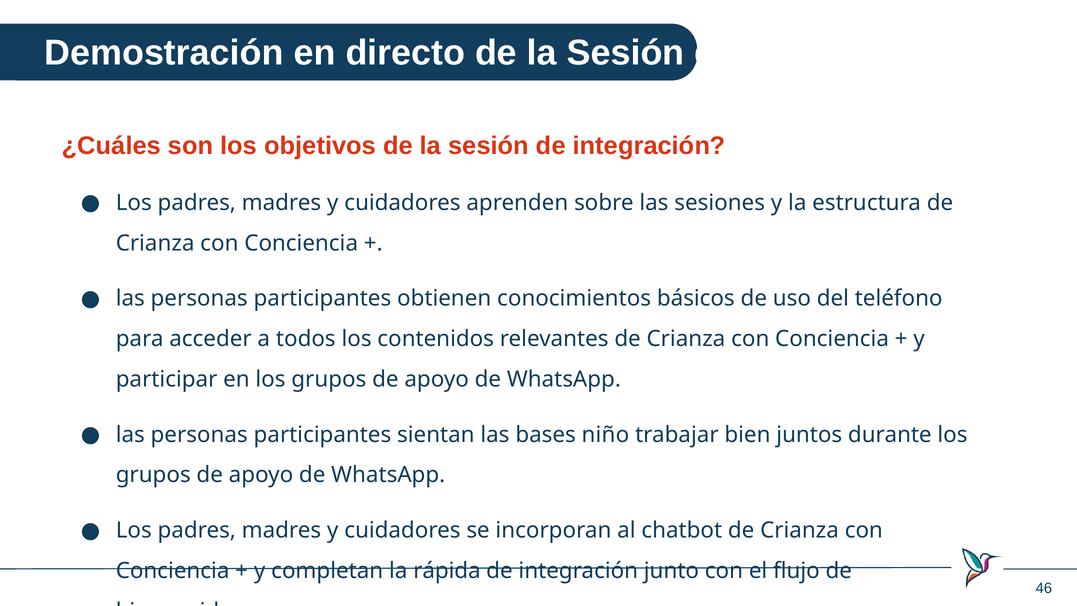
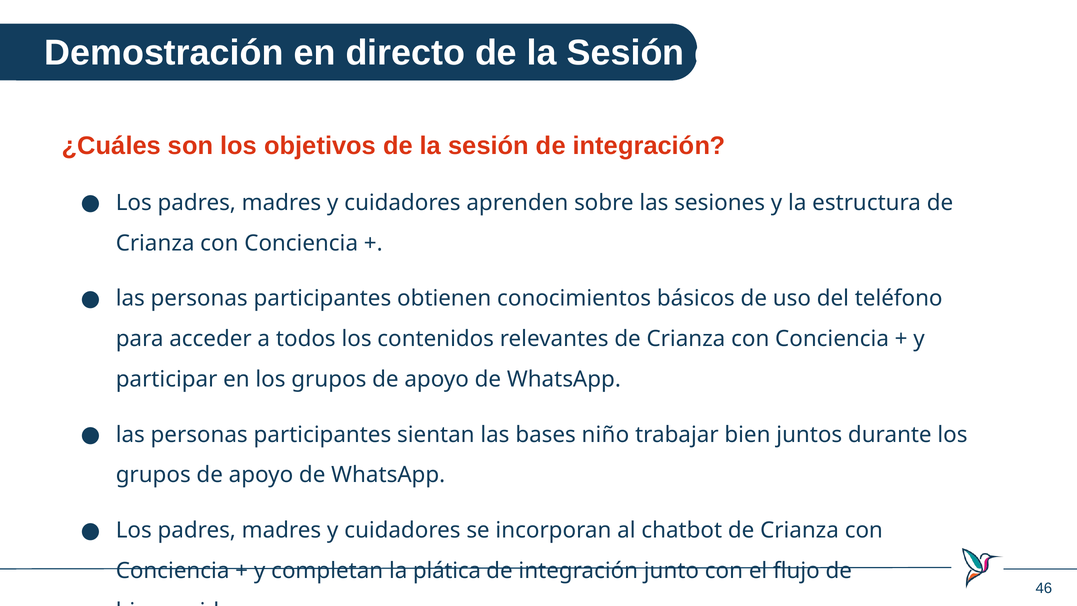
rápida: rápida -> plática
